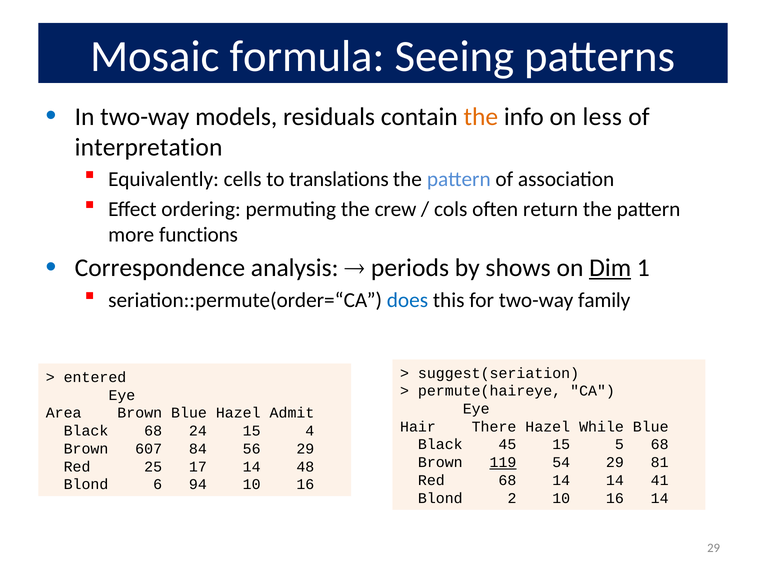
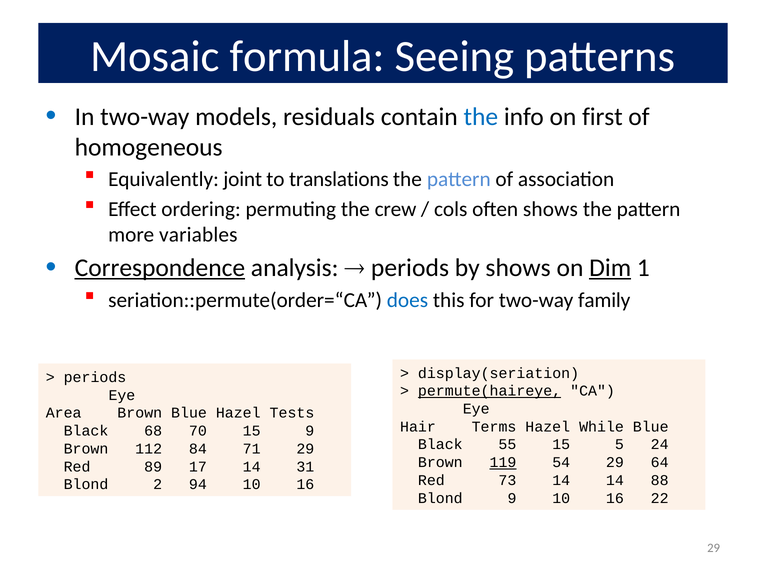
the at (481, 117) colour: orange -> blue
less: less -> first
interpretation: interpretation -> homogeneous
cells: cells -> joint
often return: return -> shows
functions: functions -> variables
Correspondence underline: none -> present
suggest(seriation: suggest(seriation -> display(seriation
entered at (95, 378): entered -> periods
permute(haireye underline: none -> present
Admit: Admit -> Tests
There: There -> Terms
24: 24 -> 70
15 4: 4 -> 9
45: 45 -> 55
5 68: 68 -> 24
607: 607 -> 112
56: 56 -> 71
81: 81 -> 64
25: 25 -> 89
48: 48 -> 31
Red 68: 68 -> 73
41: 41 -> 88
6: 6 -> 2
Blond 2: 2 -> 9
16 14: 14 -> 22
